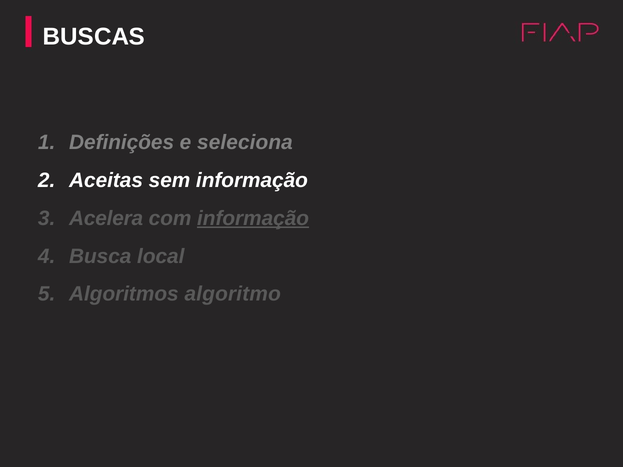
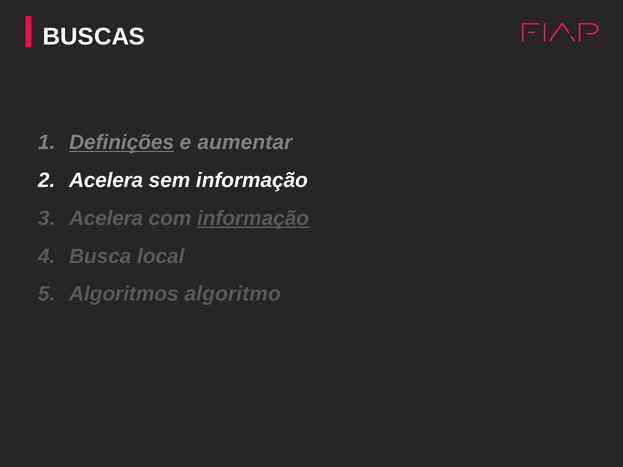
Definições underline: none -> present
seleciona: seleciona -> aumentar
Aceitas at (106, 181): Aceitas -> Acelera
